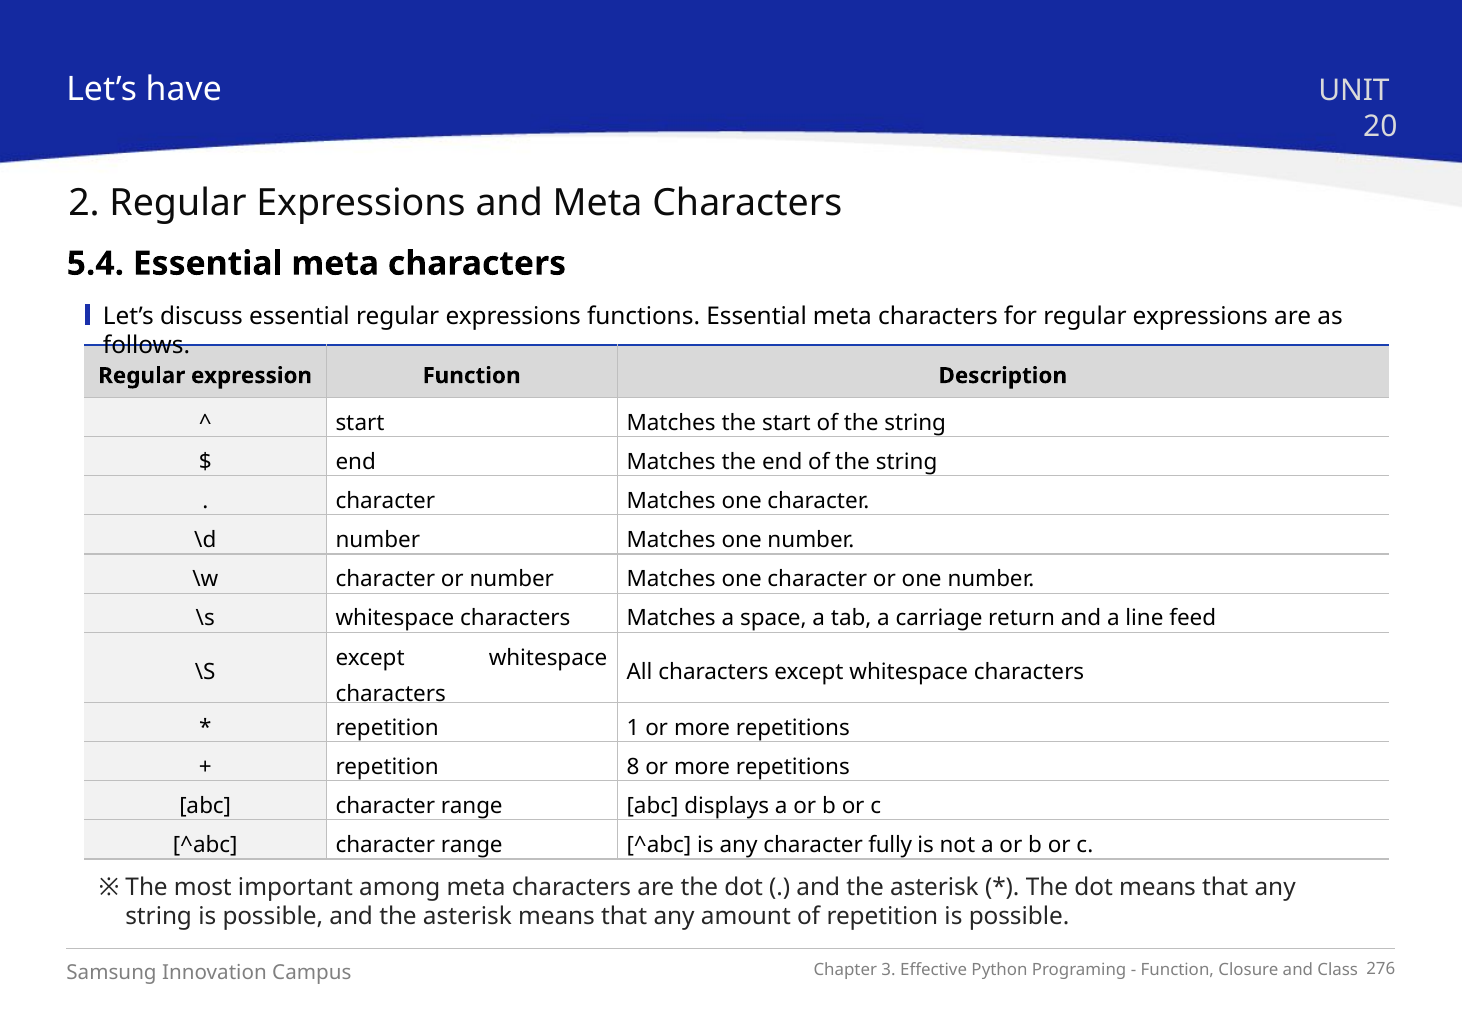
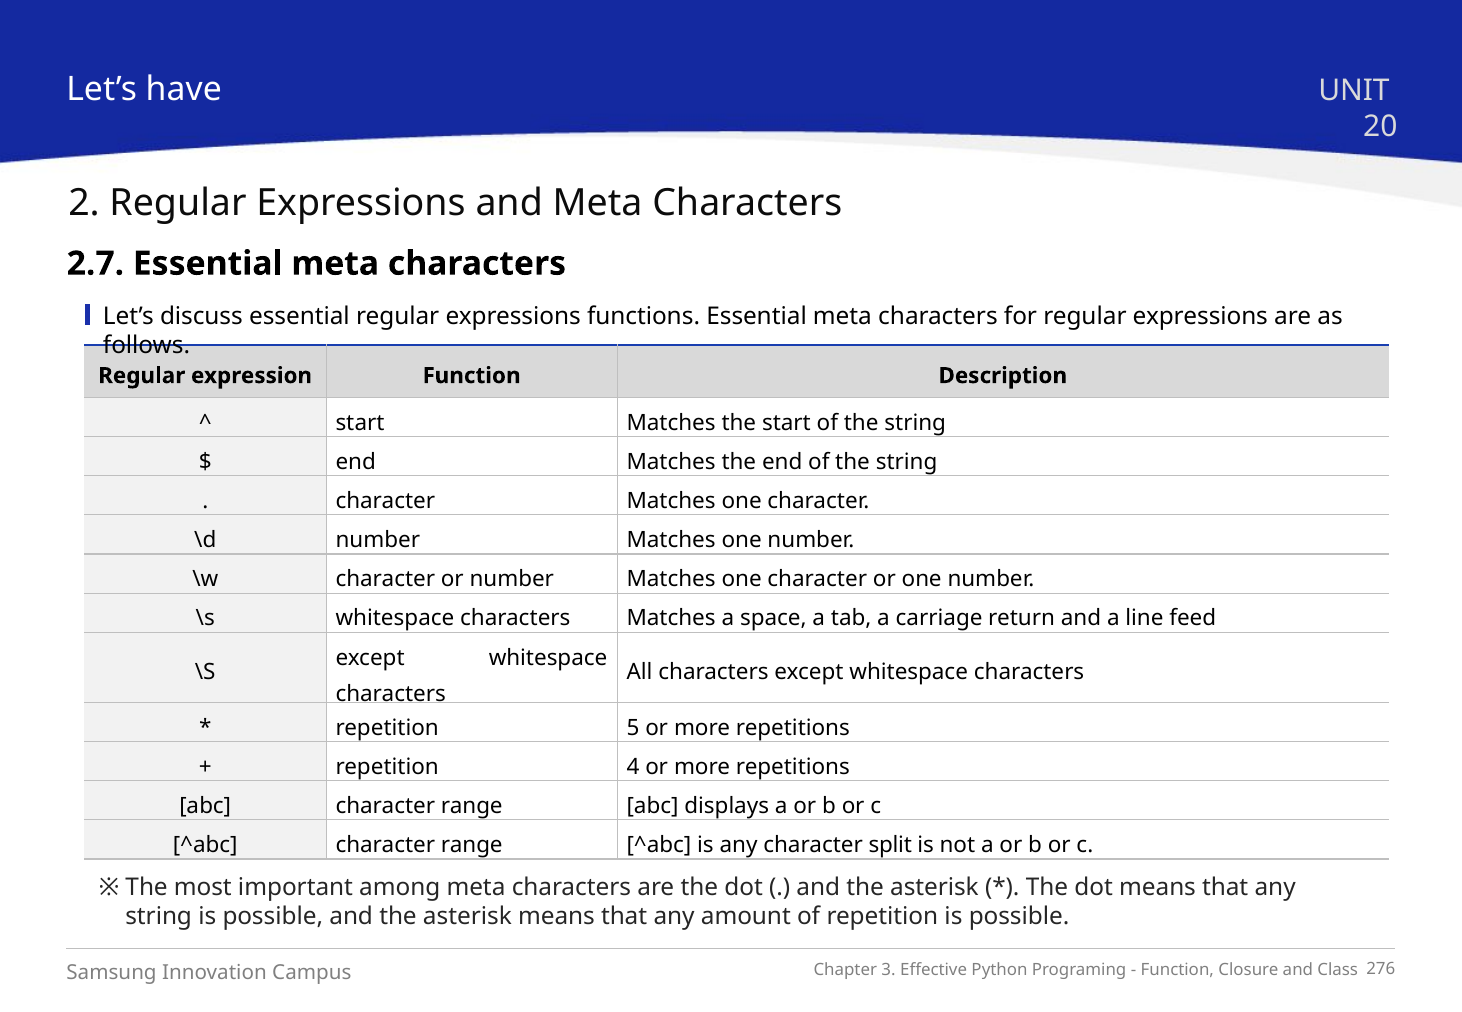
5.4: 5.4 -> 2.7
1: 1 -> 5
8: 8 -> 4
fully: fully -> split
